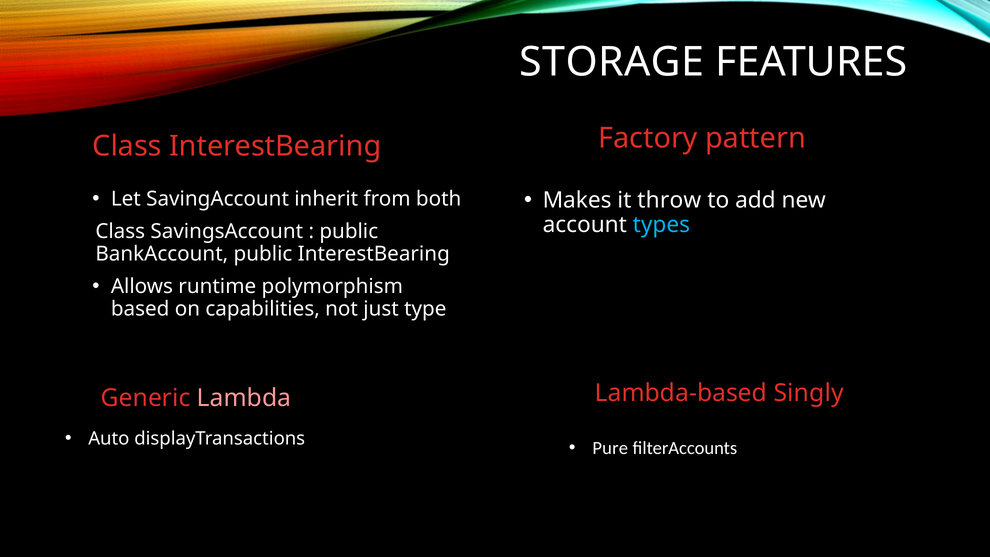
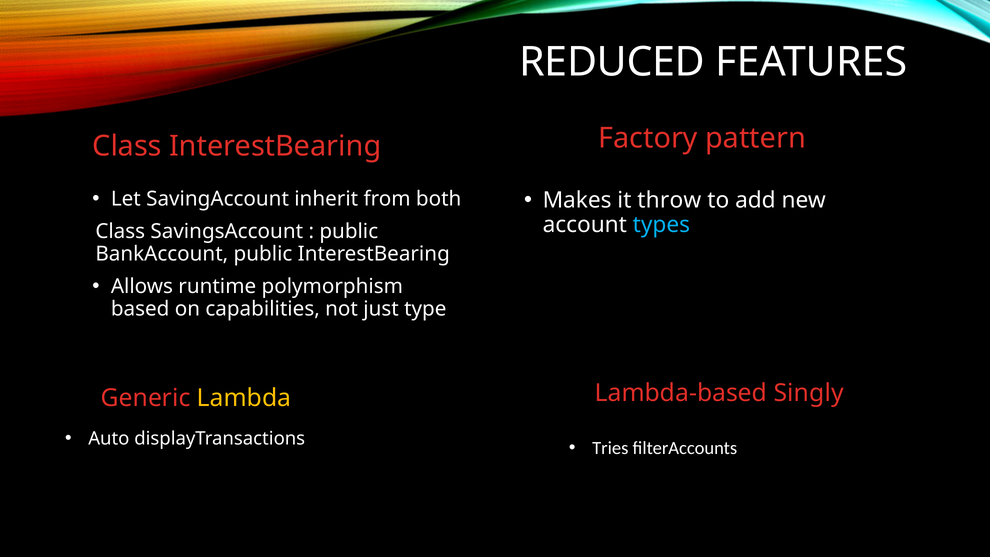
STORAGE: STORAGE -> REDUCED
Lambda colour: pink -> yellow
Pure: Pure -> Tries
